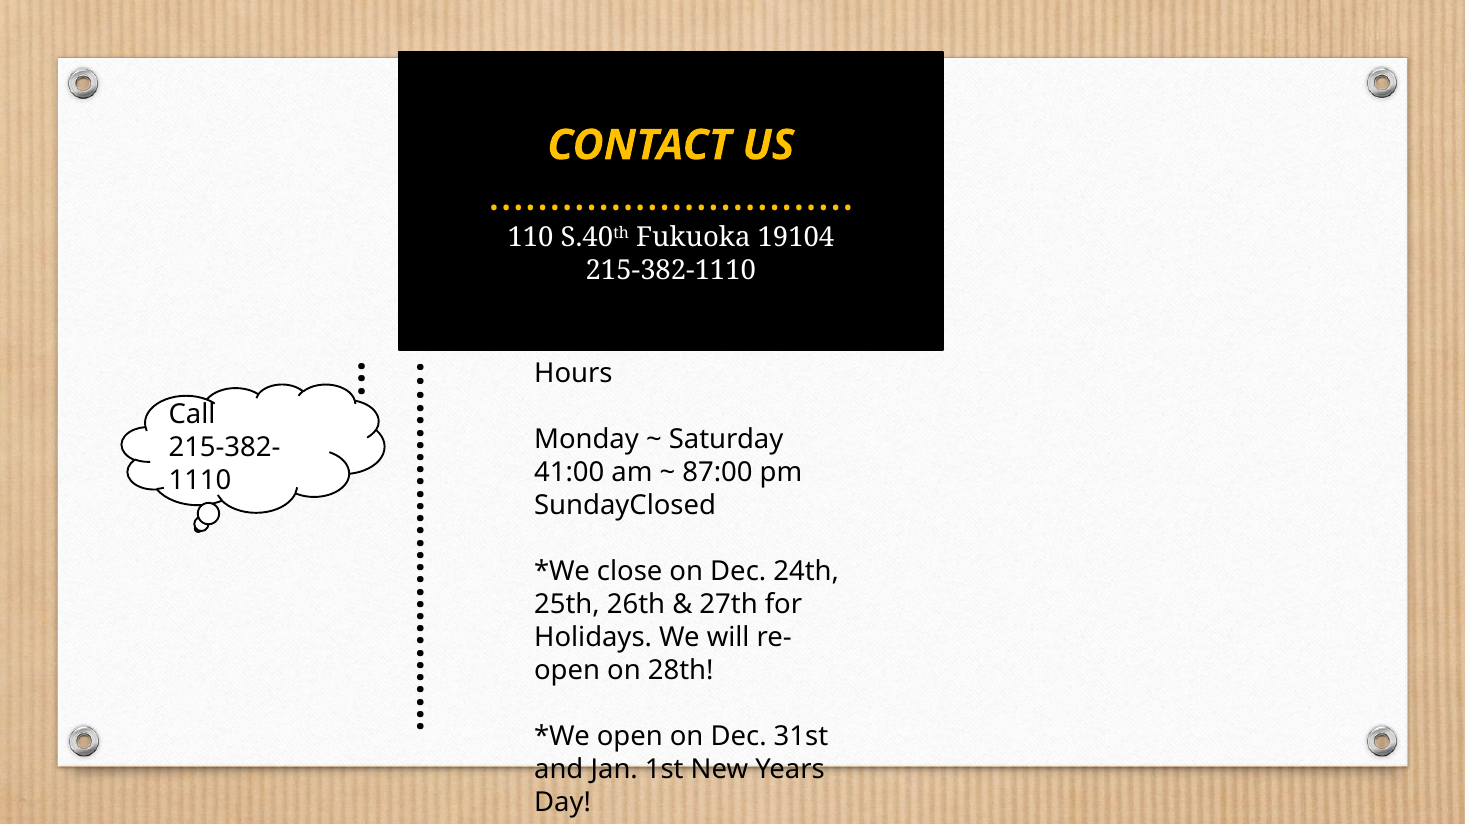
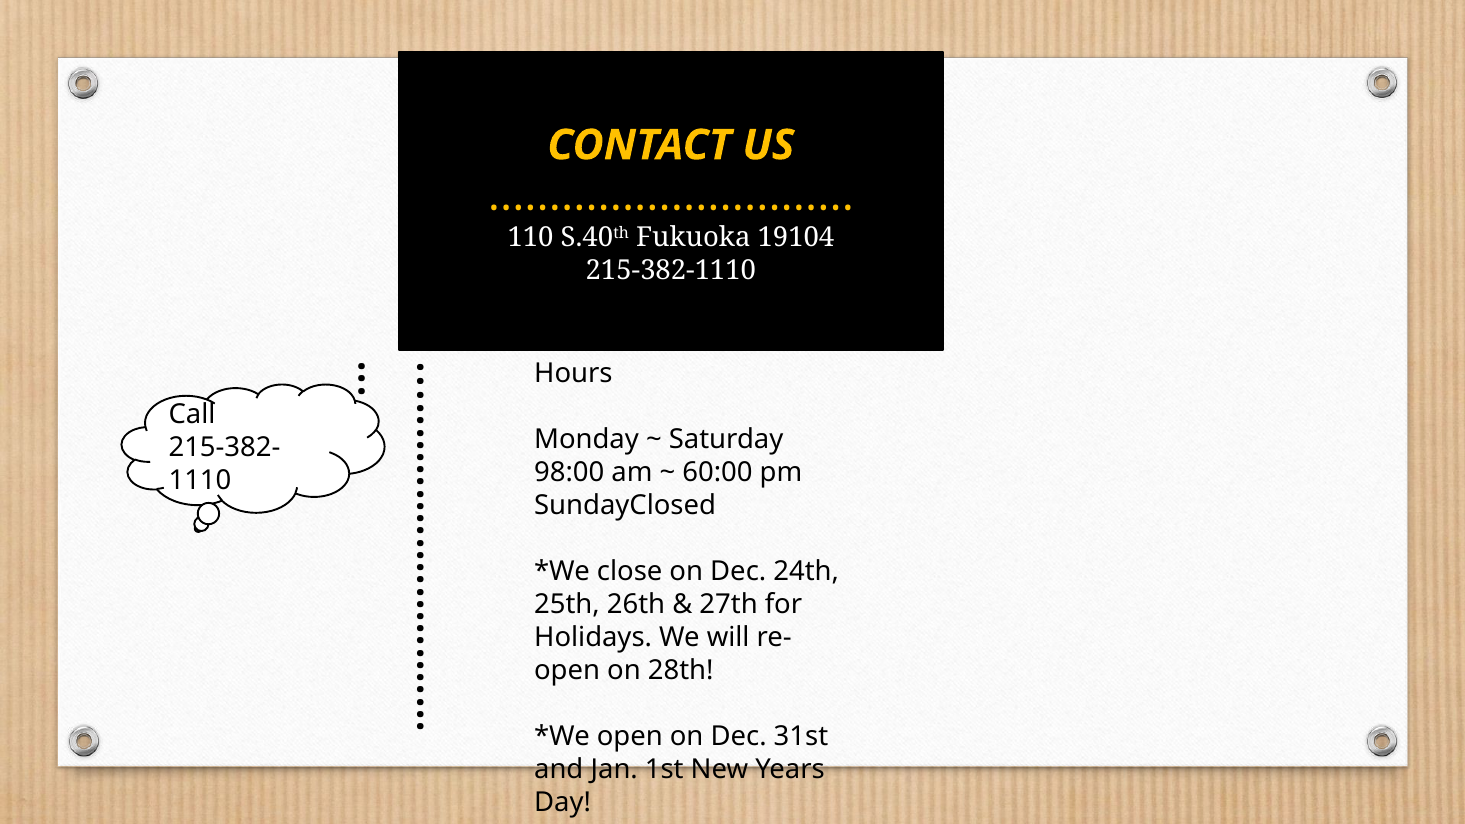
41:00: 41:00 -> 98:00
87:00: 87:00 -> 60:00
